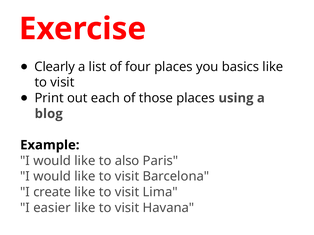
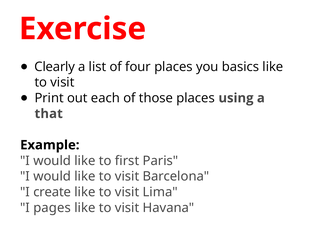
blog: blog -> that
also: also -> first
easier: easier -> pages
